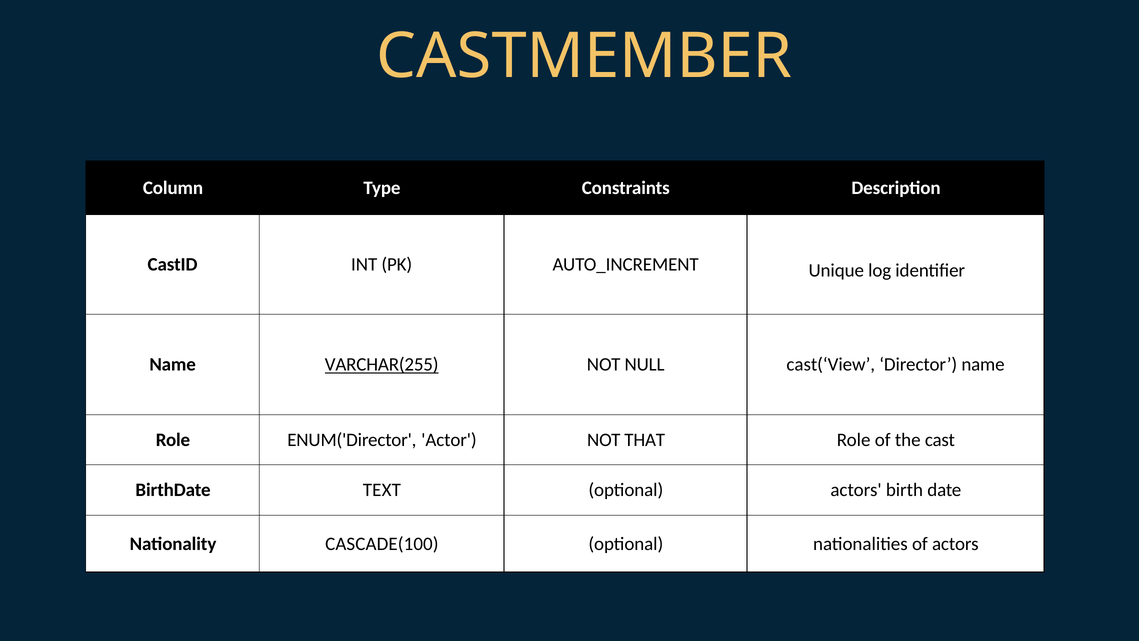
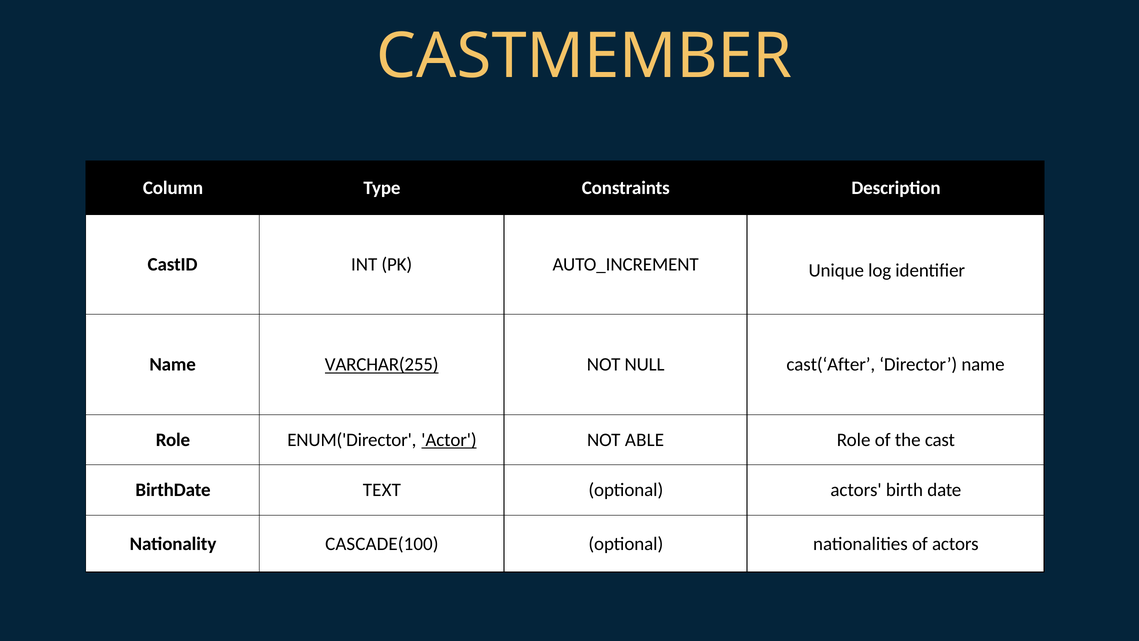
cast(‘View: cast(‘View -> cast(‘After
Actor underline: none -> present
THAT: THAT -> ABLE
